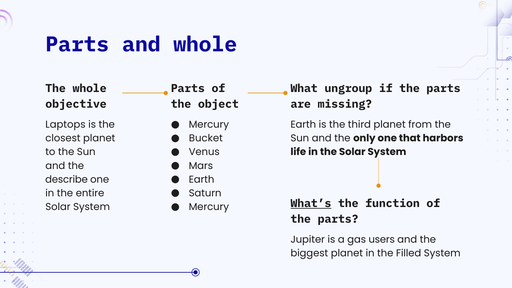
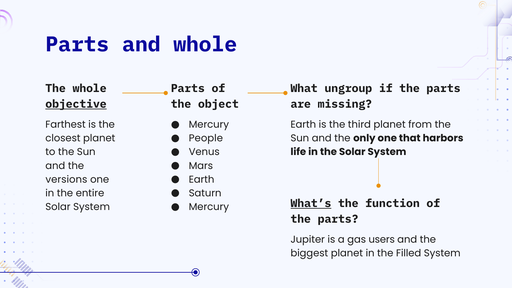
objective underline: none -> present
Laptops: Laptops -> Farthest
Bucket: Bucket -> People
describe: describe -> versions
